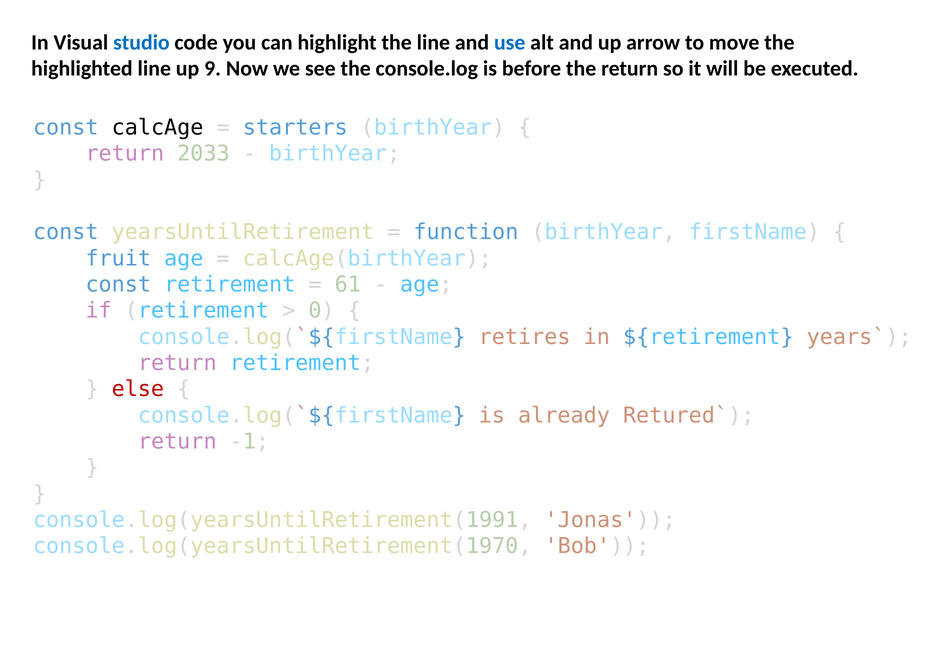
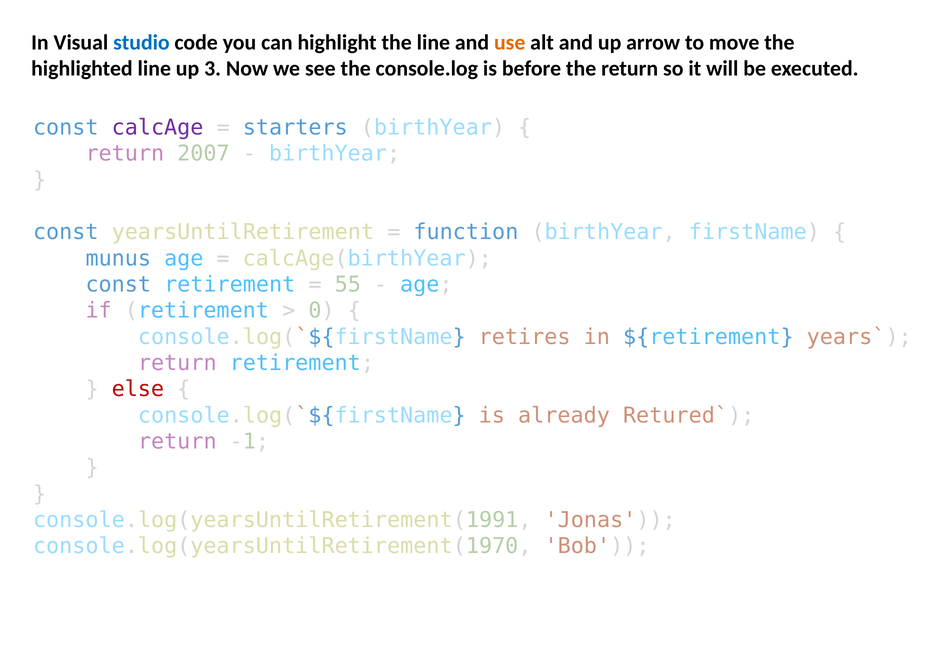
use colour: blue -> orange
9: 9 -> 3
calcAge colour: black -> purple
2033: 2033 -> 2007
fruit: fruit -> munus
61: 61 -> 55
